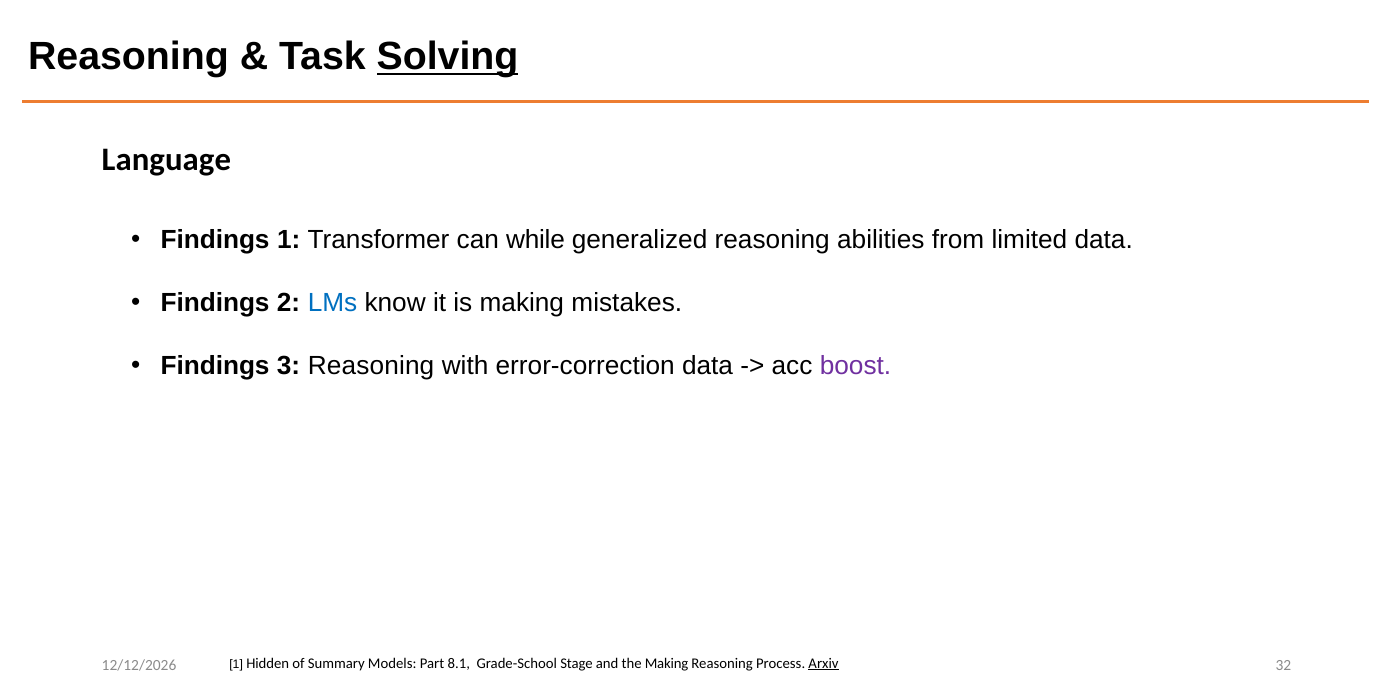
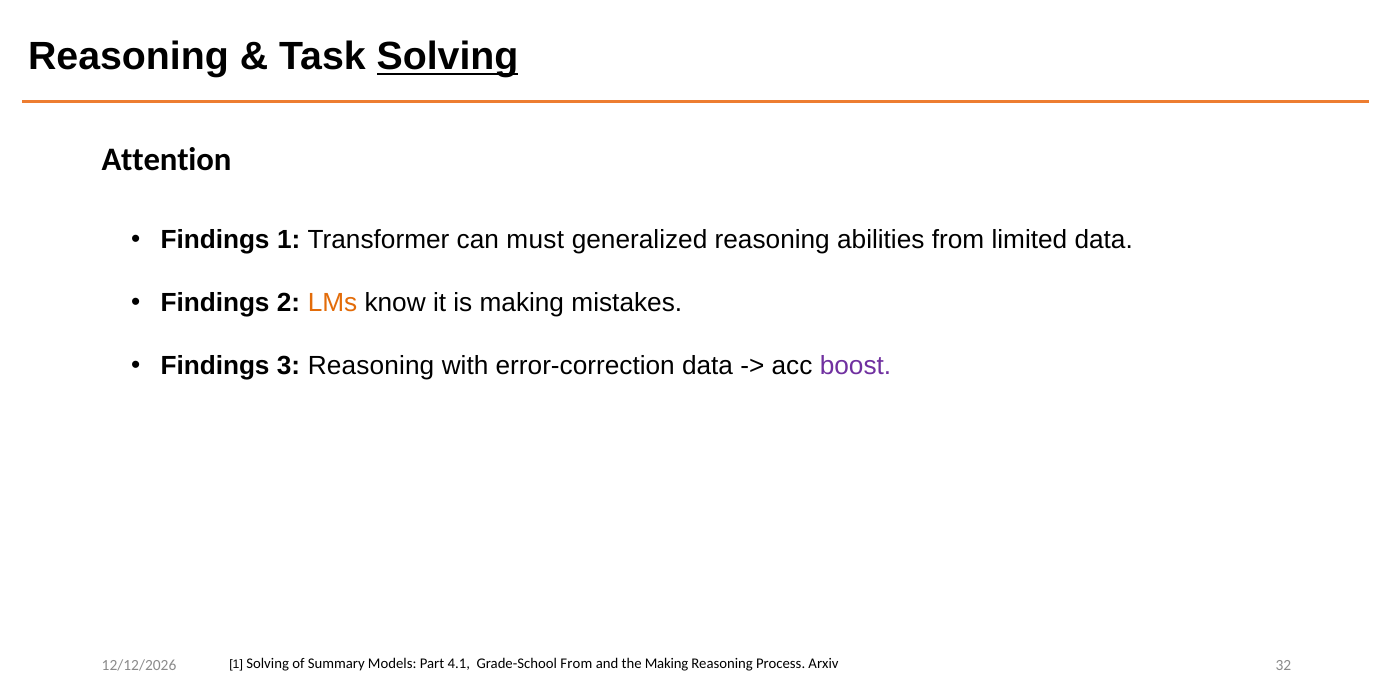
Language: Language -> Attention
while: while -> must
LMs colour: blue -> orange
1 Hidden: Hidden -> Solving
8.1: 8.1 -> 4.1
Grade-School Stage: Stage -> From
Arxiv underline: present -> none
